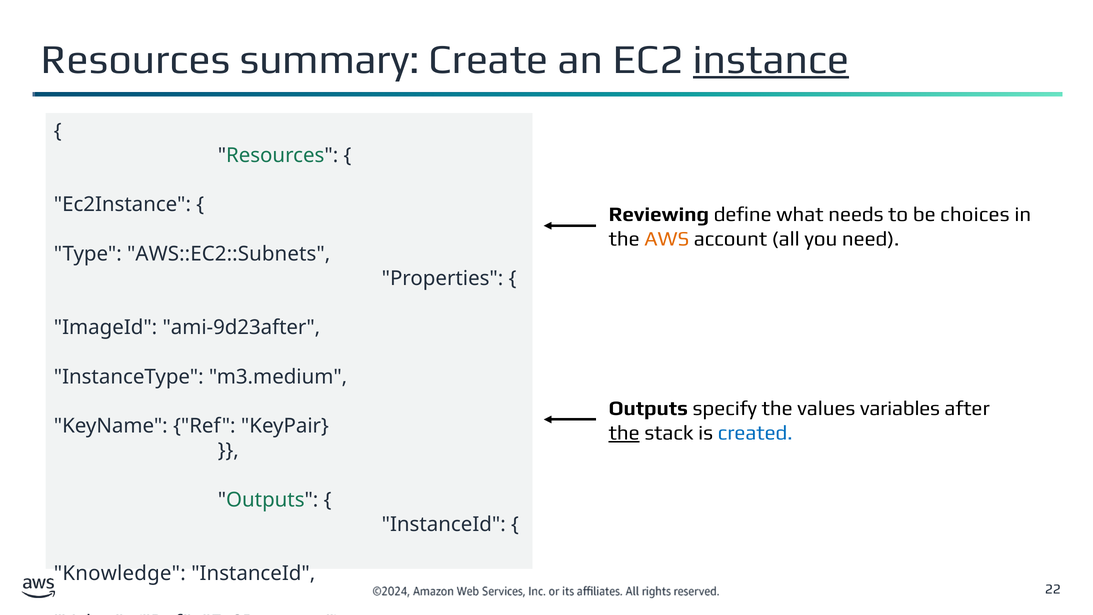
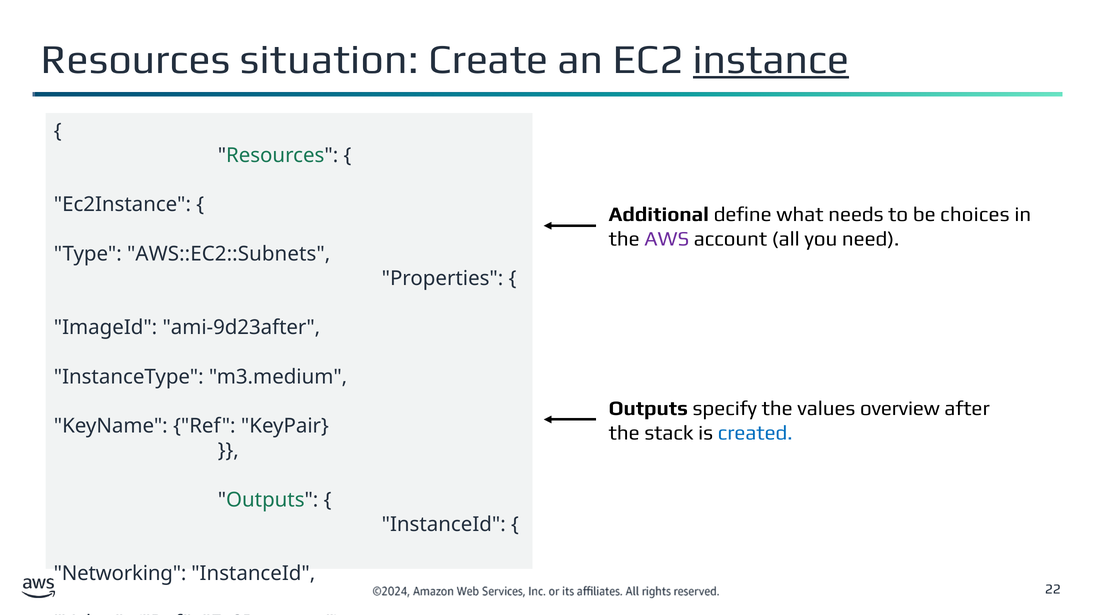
summary: summary -> situation
Reviewing: Reviewing -> Additional
AWS colour: orange -> purple
variables: variables -> overview
the at (624, 433) underline: present -> none
Knowledge: Knowledge -> Networking
